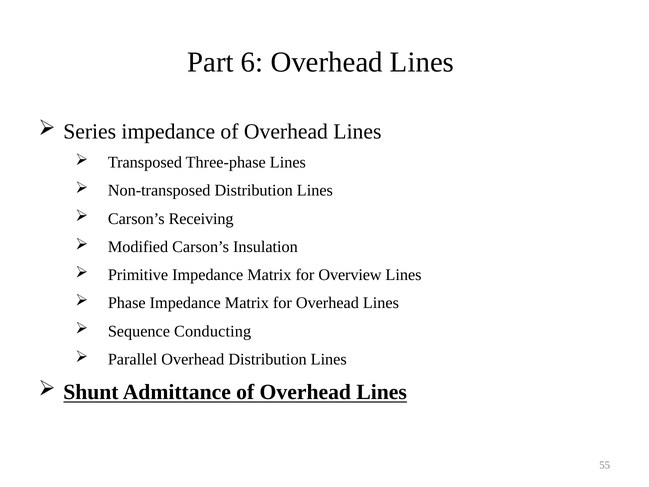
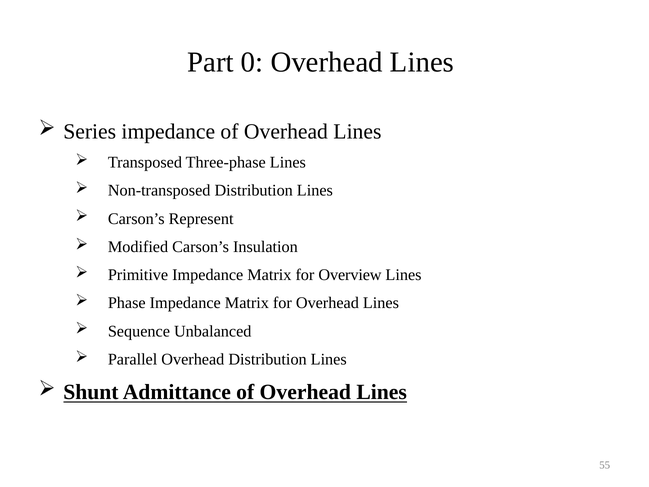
6: 6 -> 0
Receiving: Receiving -> Represent
Conducting: Conducting -> Unbalanced
